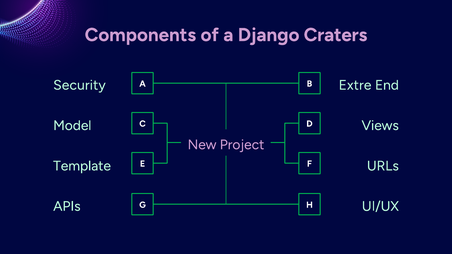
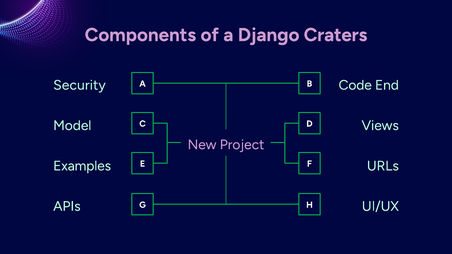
Extre: Extre -> Code
Template: Template -> Examples
